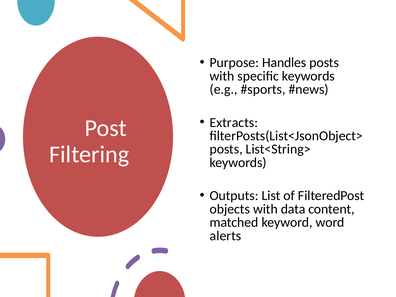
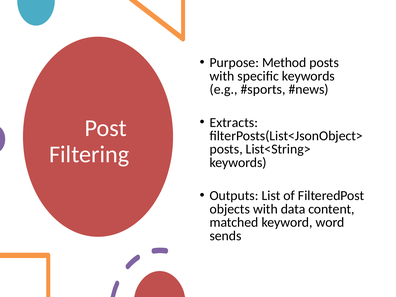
Handles: Handles -> Method
alerts: alerts -> sends
